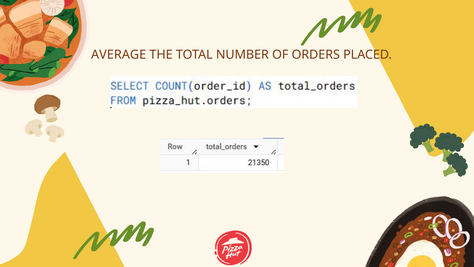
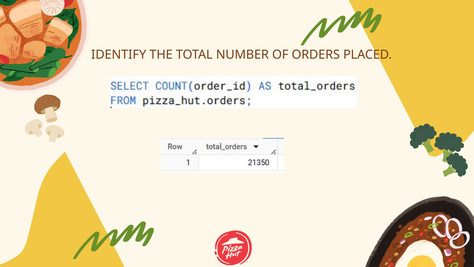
AVERAGE: AVERAGE -> IDENTIFY
